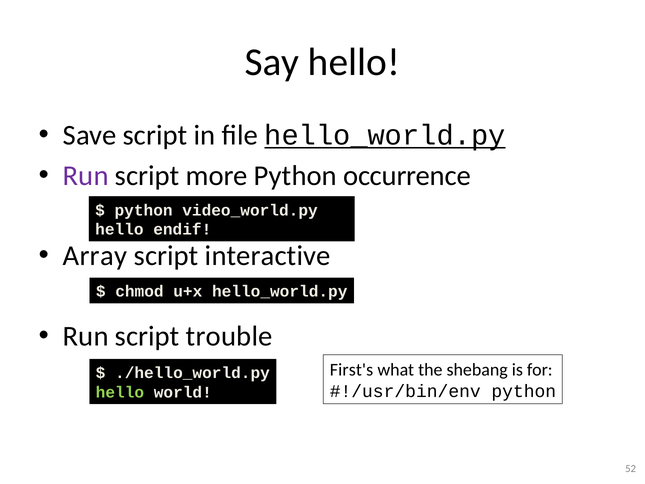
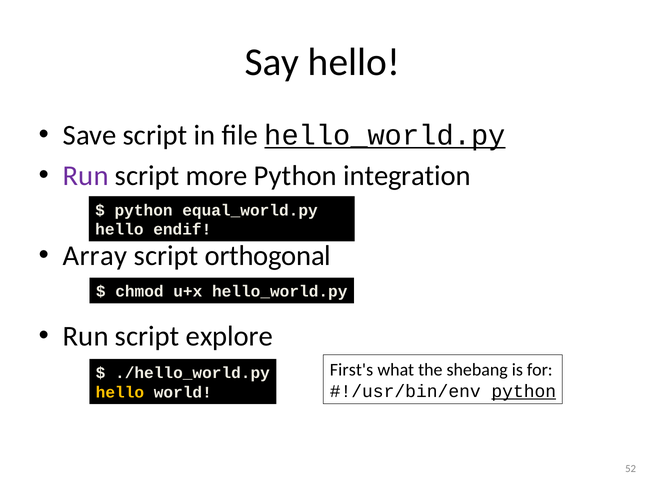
occurrence: occurrence -> integration
video_world.py: video_world.py -> equal_world.py
interactive: interactive -> orthogonal
trouble: trouble -> explore
python at (524, 391) underline: none -> present
hello at (120, 392) colour: light green -> yellow
